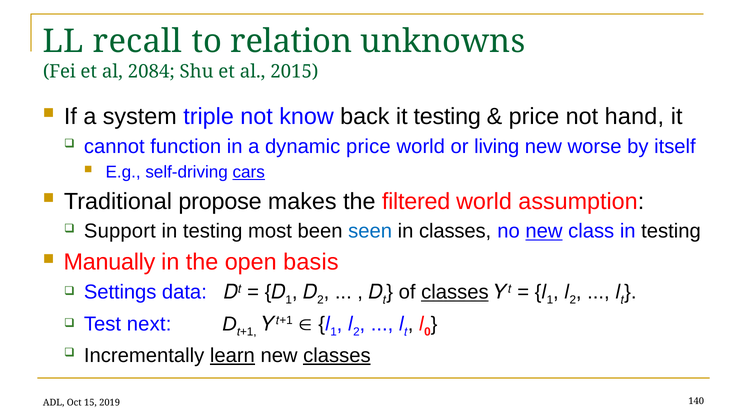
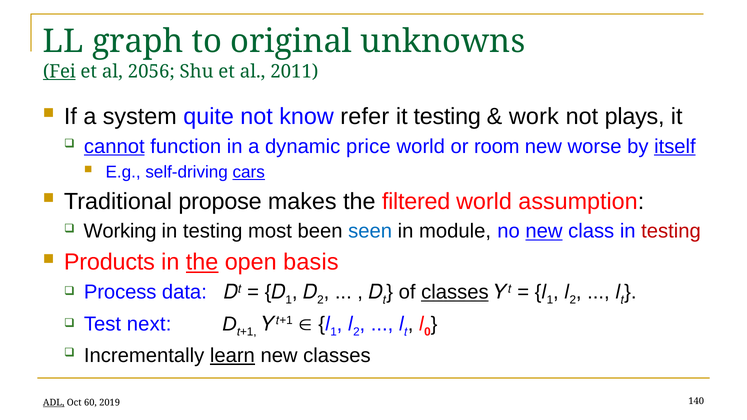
recall: recall -> graph
relation: relation -> original
Fei underline: none -> present
2084: 2084 -> 2056
2015: 2015 -> 2011
triple: triple -> quite
back: back -> refer
price at (534, 116): price -> work
hand: hand -> plays
cannot underline: none -> present
living: living -> room
itself underline: none -> present
Support: Support -> Working
in classes: classes -> module
testing at (671, 231) colour: black -> red
Manually: Manually -> Products
the at (202, 262) underline: none -> present
Settings: Settings -> Process
classes at (337, 356) underline: present -> none
ADL underline: none -> present
15: 15 -> 60
